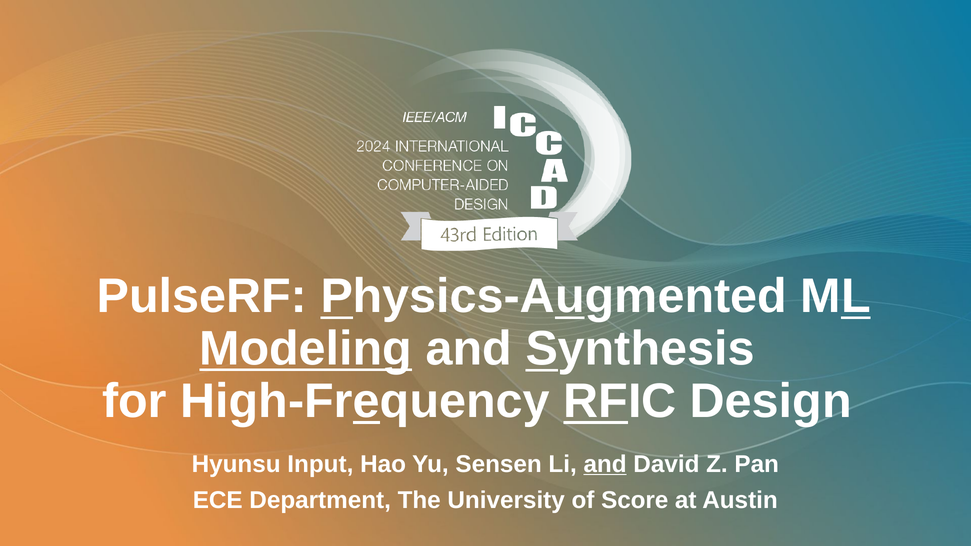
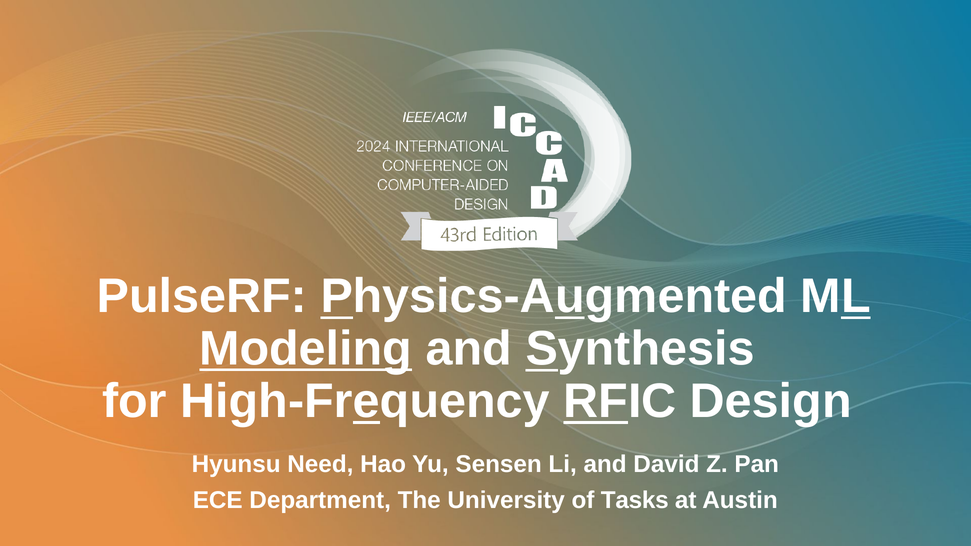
Input: Input -> Need
and at (605, 464) underline: present -> none
Score: Score -> Tasks
